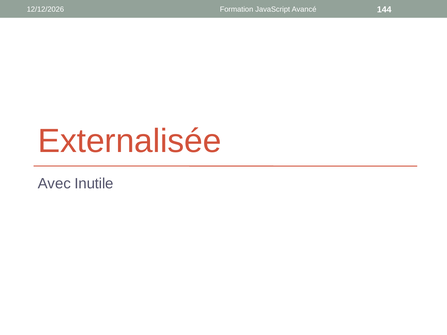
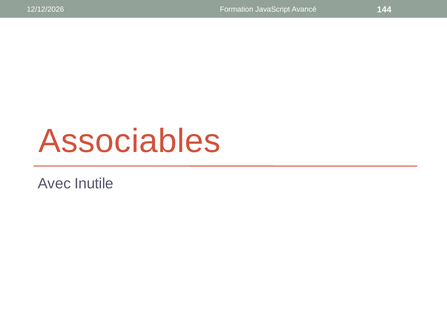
Externalisée: Externalisée -> Associables
